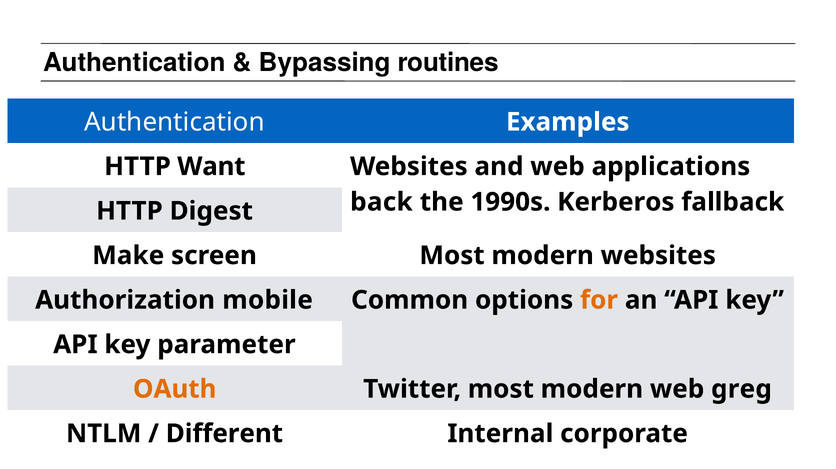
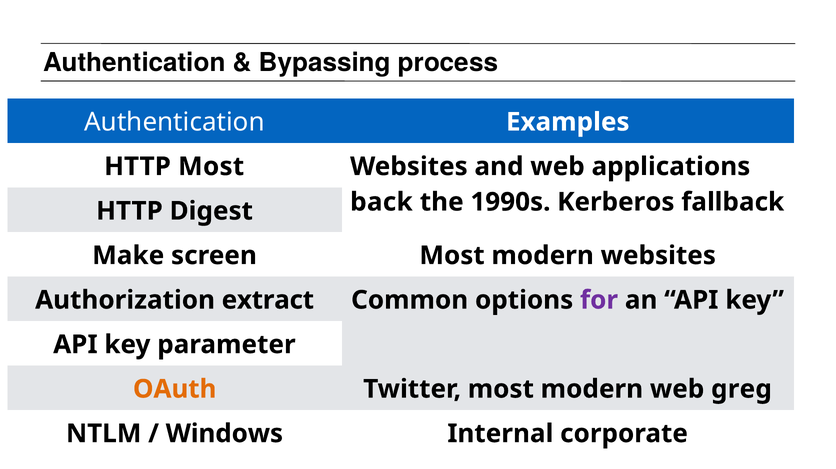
routines: routines -> process
HTTP Want: Want -> Most
mobile: mobile -> extract
for colour: orange -> purple
Different: Different -> Windows
